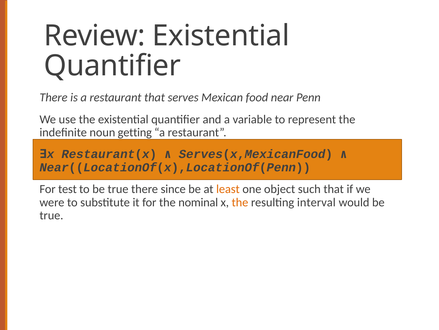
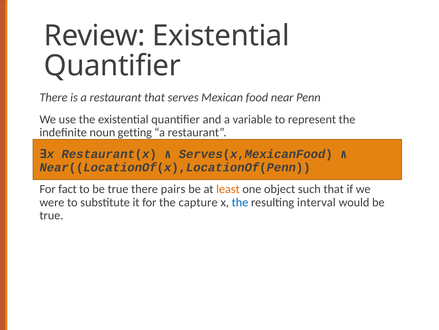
test: test -> fact
since: since -> pairs
nominal: nominal -> capture
the at (240, 202) colour: orange -> blue
